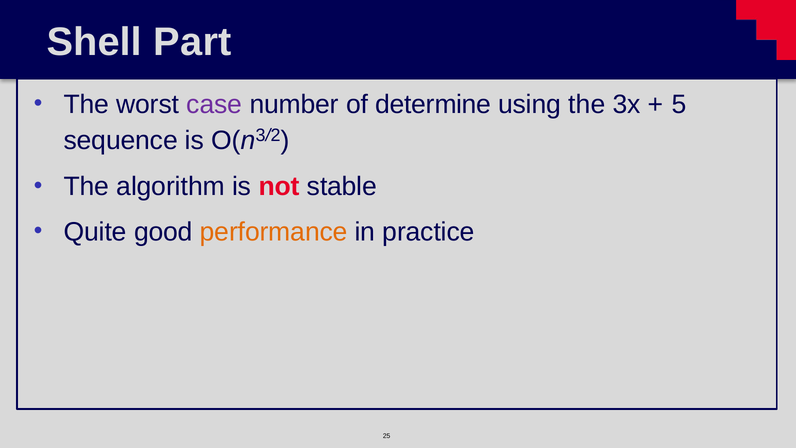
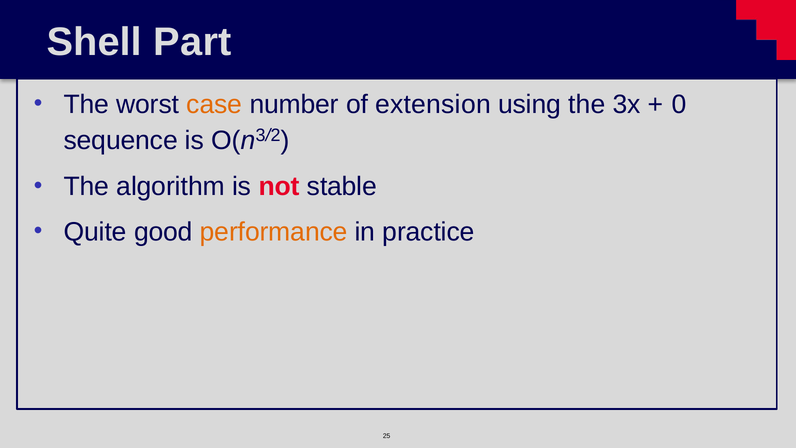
case colour: purple -> orange
determine: determine -> extension
5: 5 -> 0
